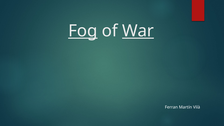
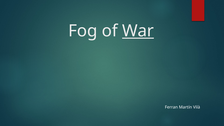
Fog underline: present -> none
